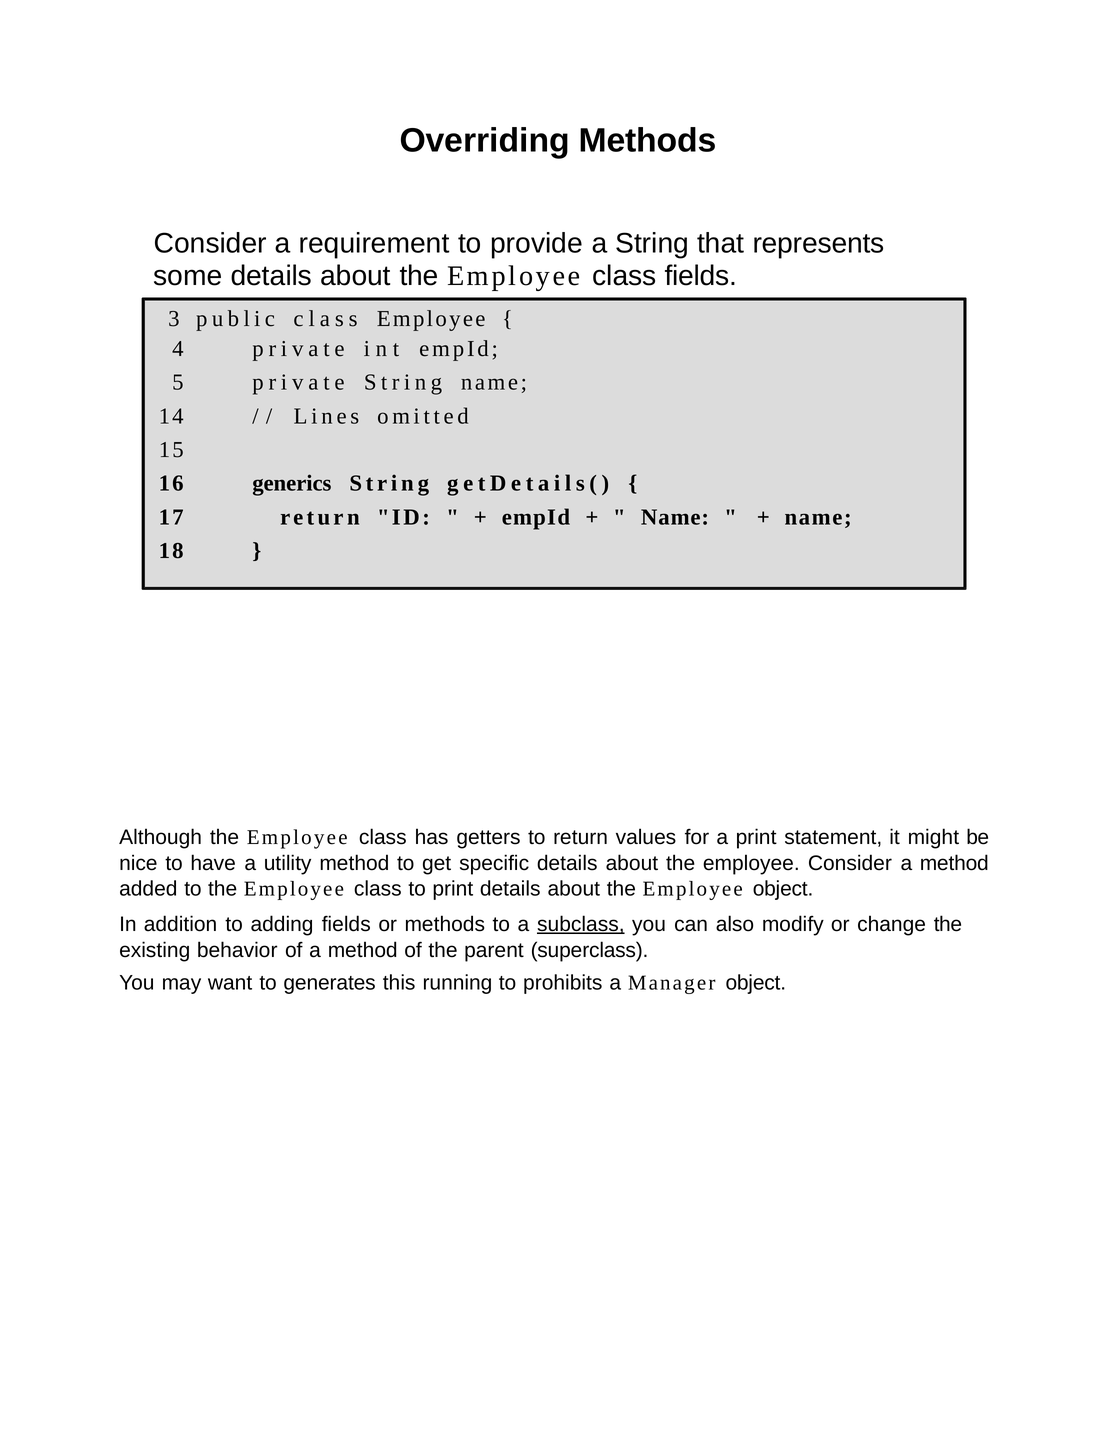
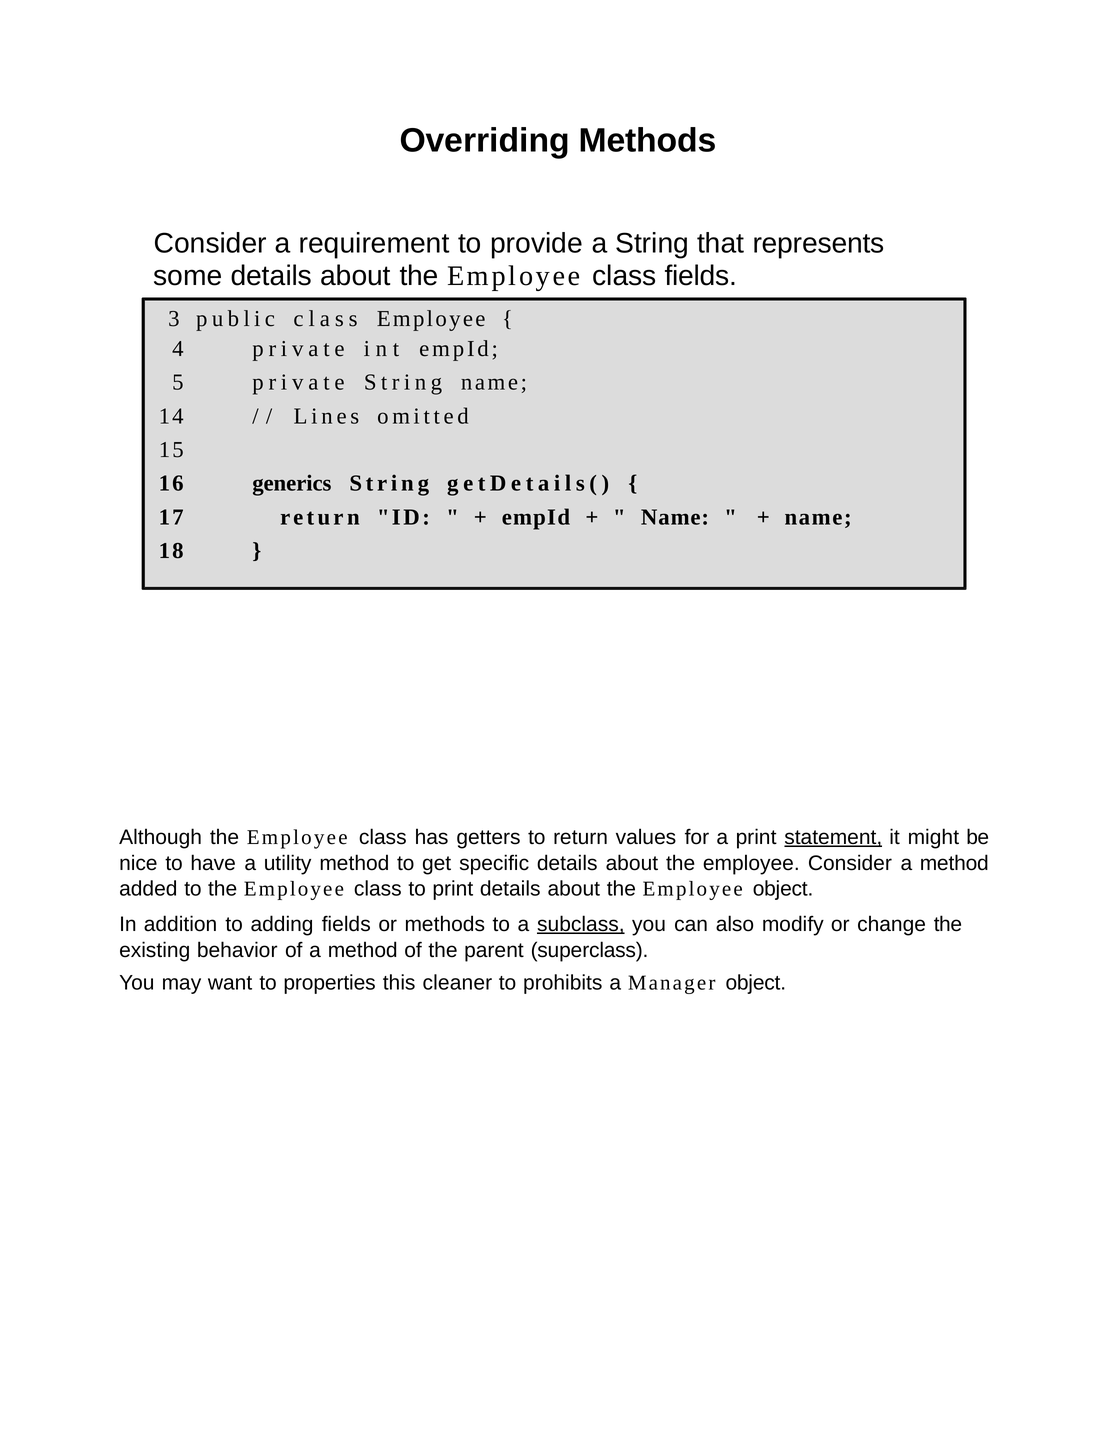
statement underline: none -> present
generates: generates -> properties
running: running -> cleaner
